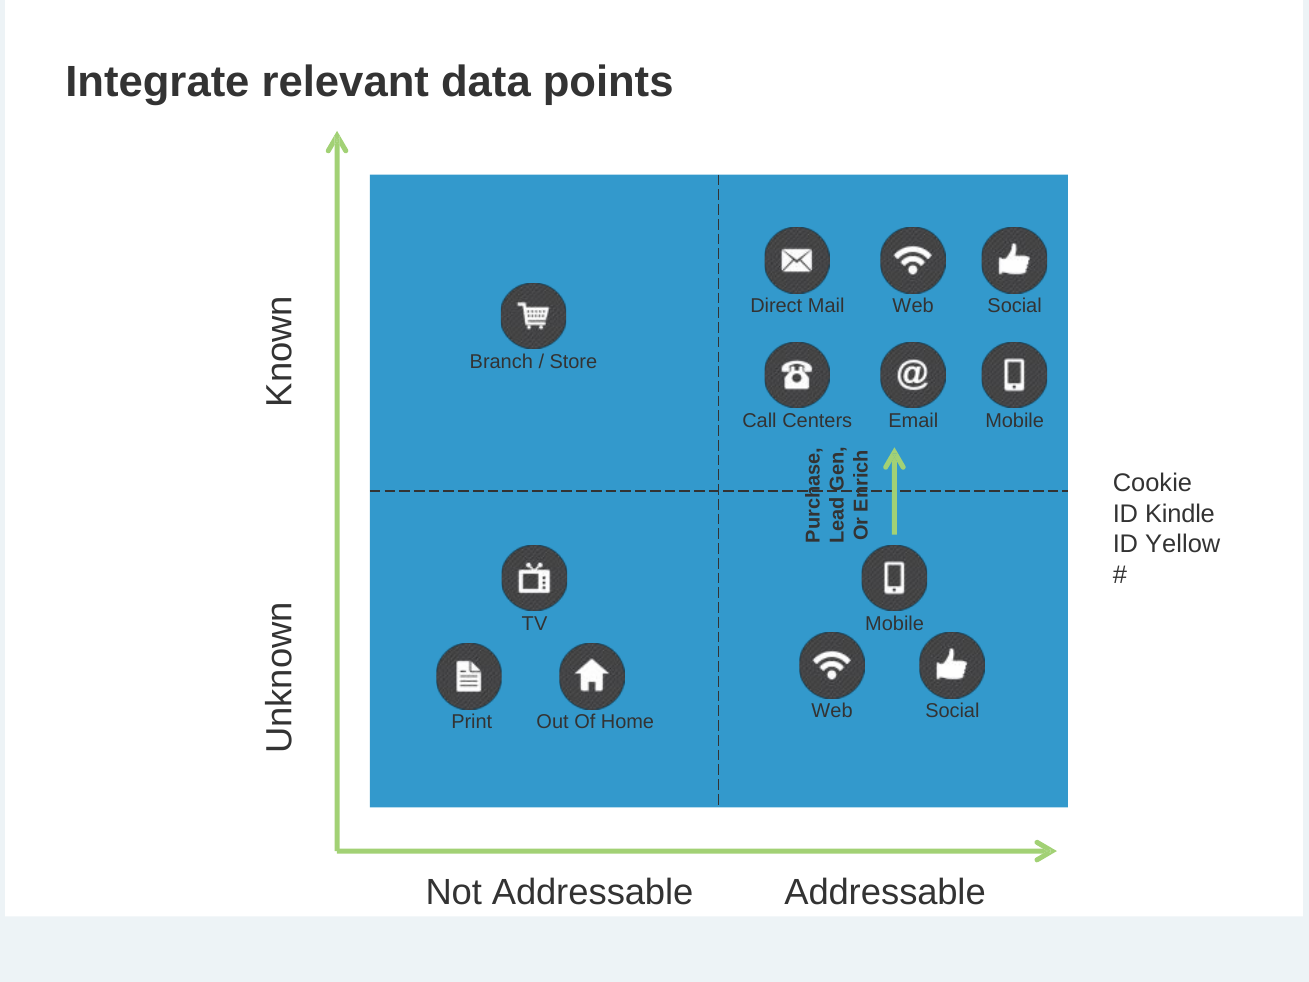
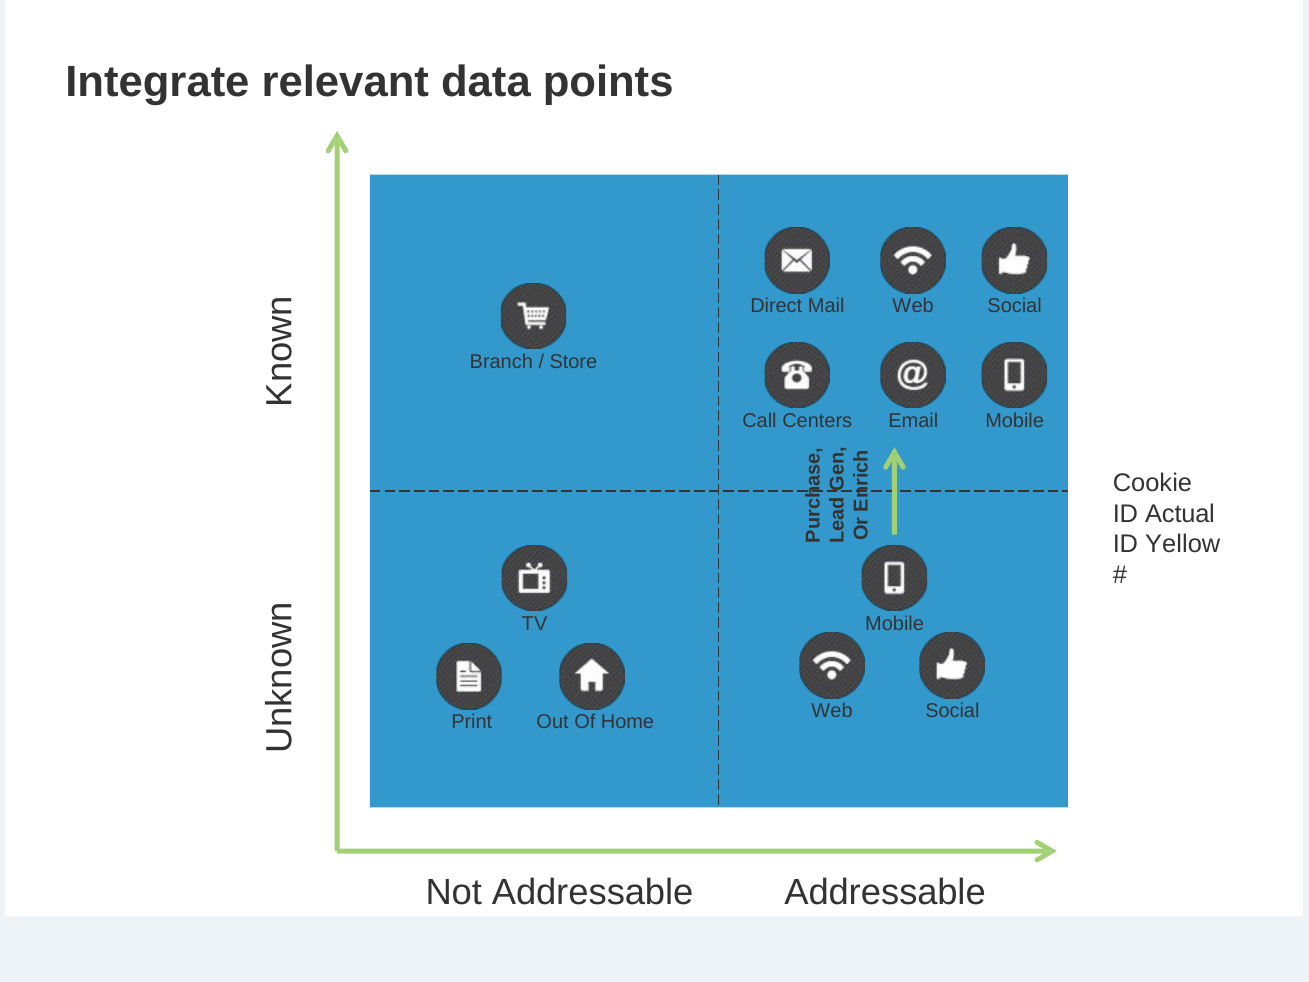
Kindle: Kindle -> Actual
